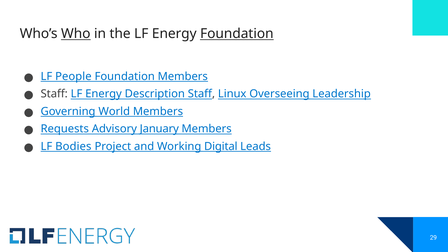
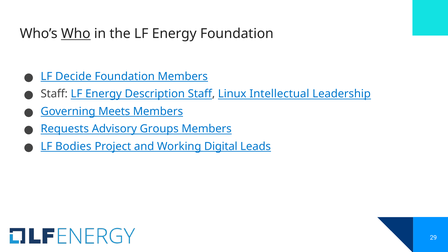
Foundation at (237, 34) underline: present -> none
People: People -> Decide
Overseeing: Overseeing -> Intellectual
World: World -> Meets
January: January -> Groups
